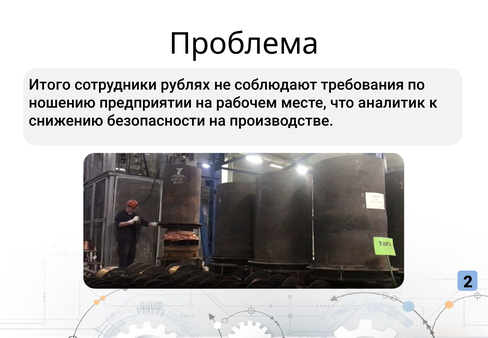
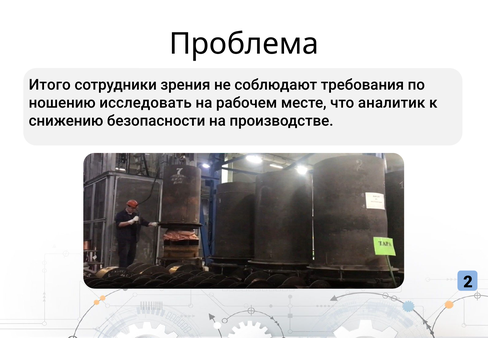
рублях: рублях -> зрения
предприятии: предприятии -> исследовать
